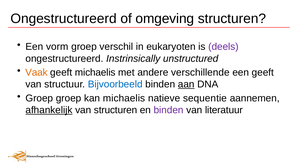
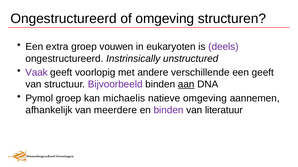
vorm: vorm -> extra
verschil: verschil -> vouwen
Vaak colour: orange -> purple
geeft michaelis: michaelis -> voorlopig
Bijvoorbeeld colour: blue -> purple
Groep at (39, 99): Groep -> Pymol
natieve sequentie: sequentie -> omgeving
afhankelijk underline: present -> none
van structuren: structuren -> meerdere
